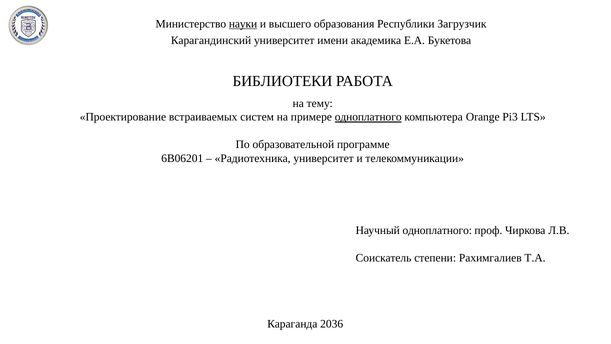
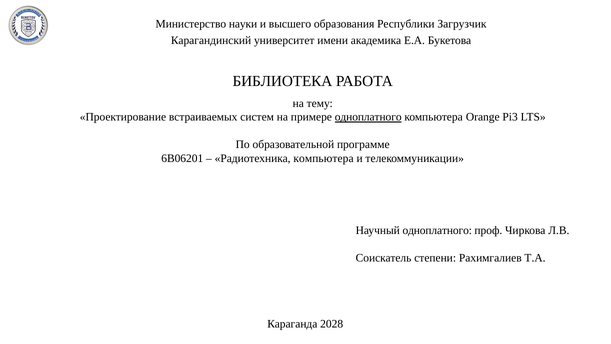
науки underline: present -> none
БИБЛИОТЕКИ: БИБЛИОТЕКИ -> БИБЛИОТЕКА
Радиотехника университет: университет -> компьютера
2036: 2036 -> 2028
